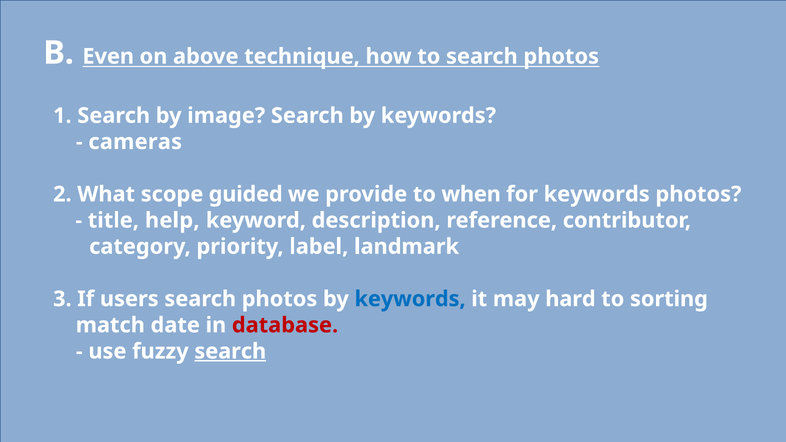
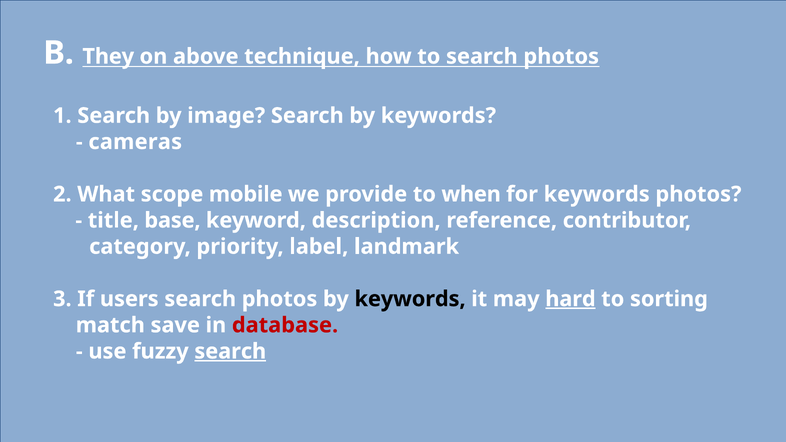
Even: Even -> They
guided: guided -> mobile
help: help -> base
keywords at (410, 299) colour: blue -> black
hard underline: none -> present
date: date -> save
